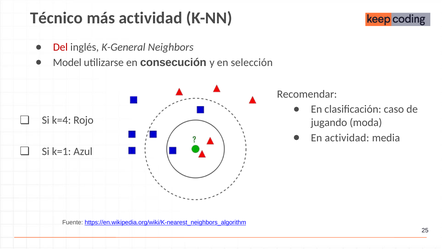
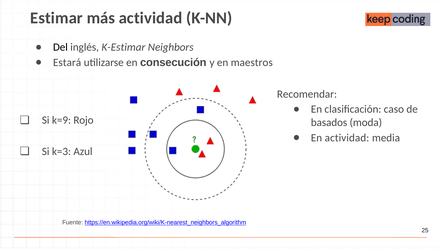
Técnico: Técnico -> Estimar
Del colour: red -> black
K-General: K-General -> K-Estimar
Model: Model -> Estará
selección: selección -> maestros
k=4: k=4 -> k=9
jugando: jugando -> basados
k=1: k=1 -> k=3
